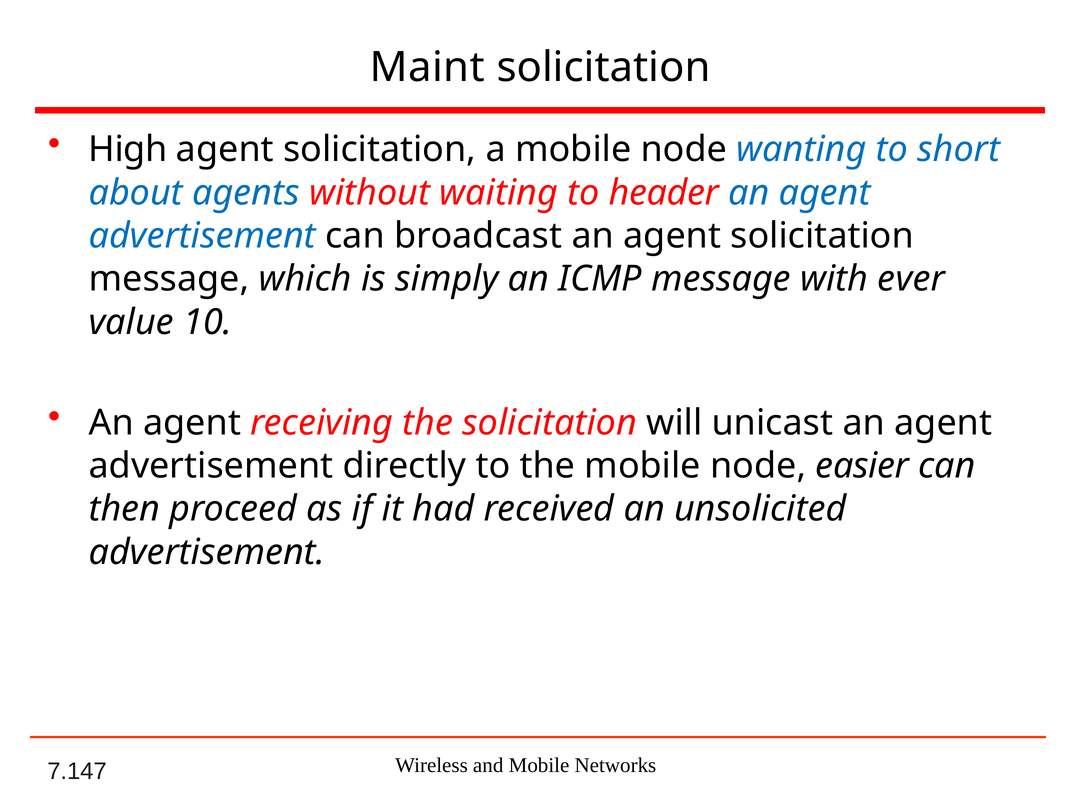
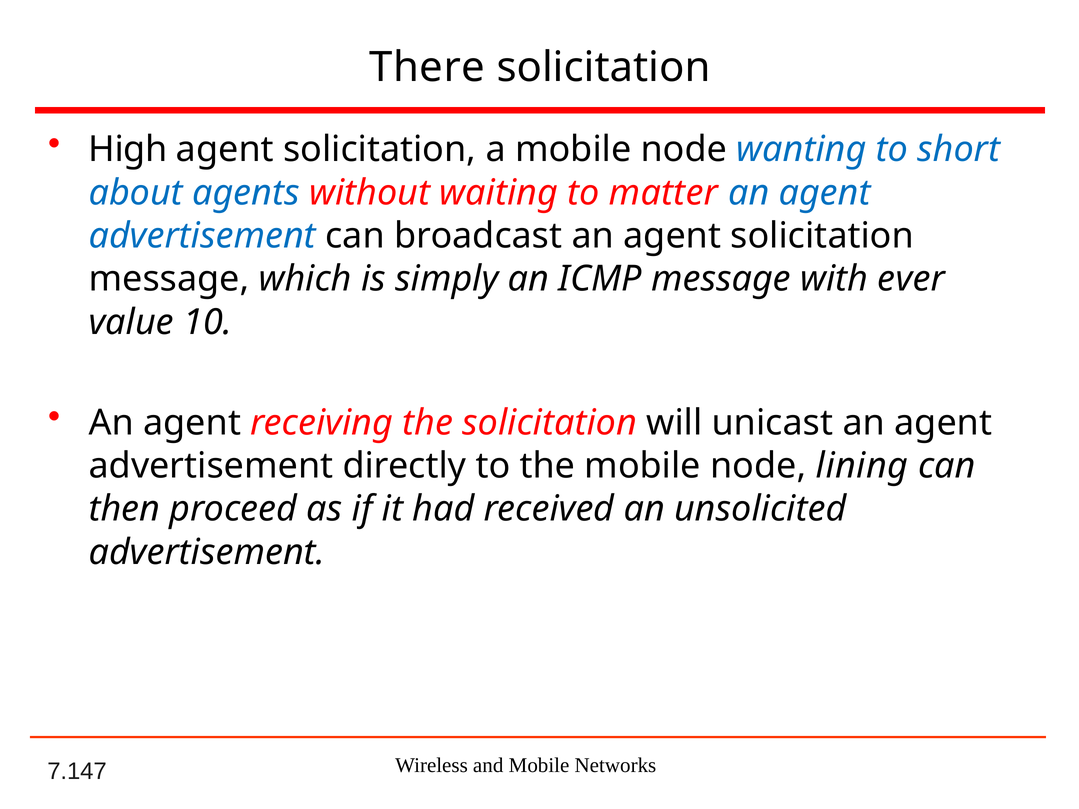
Maint: Maint -> There
header: header -> matter
easier: easier -> lining
